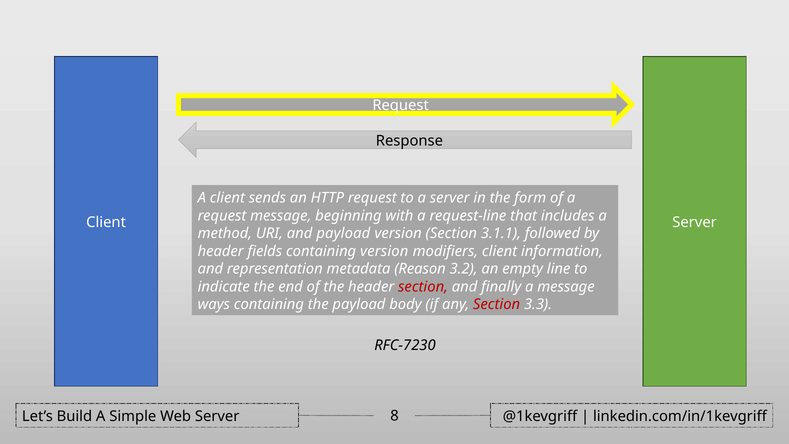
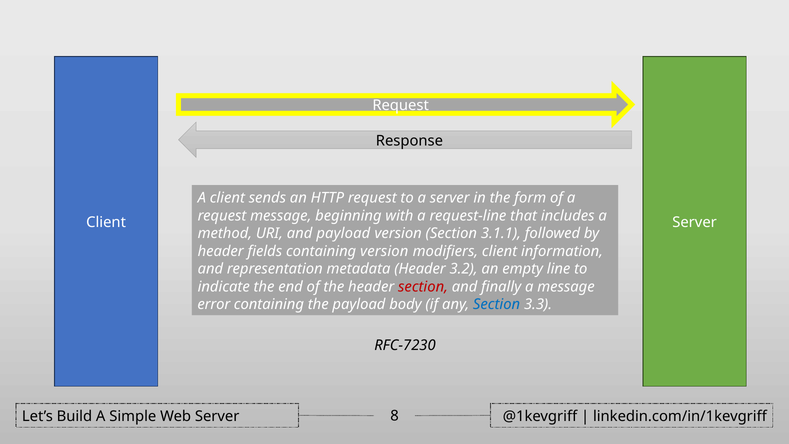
metadata Reason: Reason -> Header
ways: ways -> error
Section at (497, 304) colour: red -> blue
